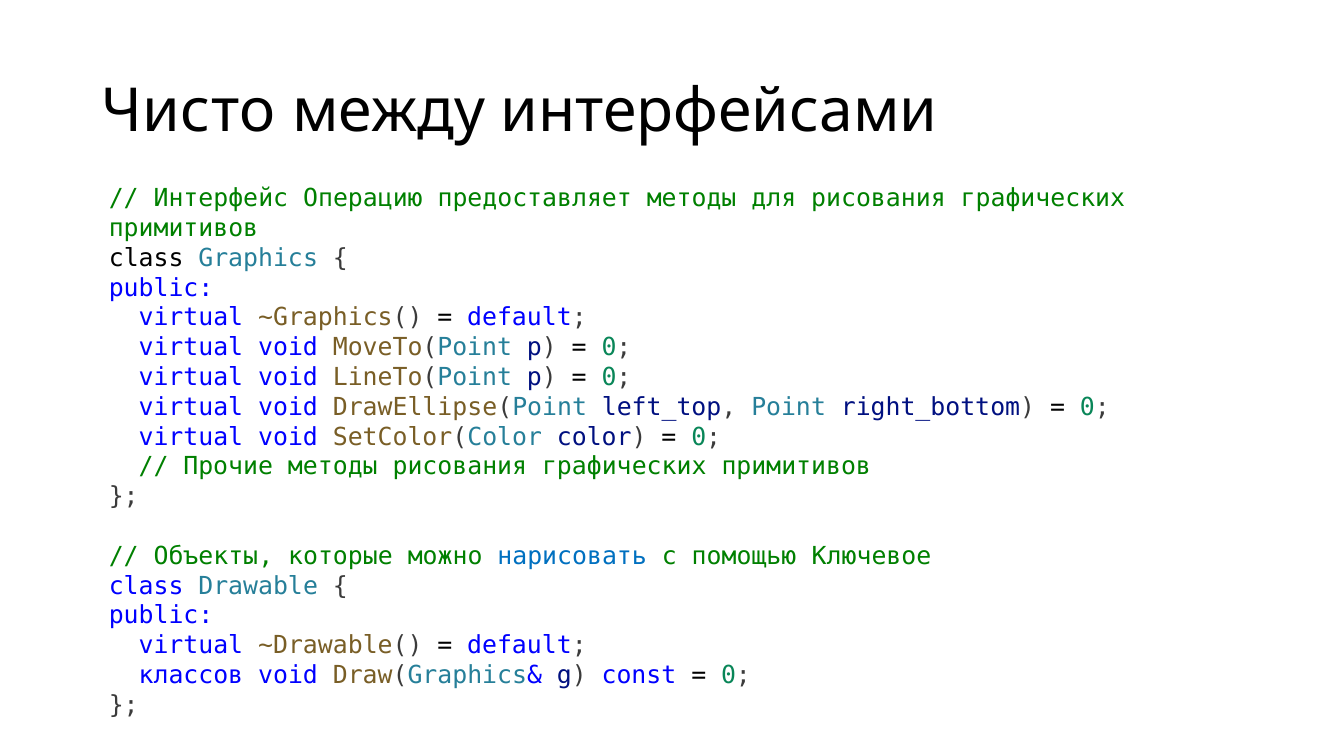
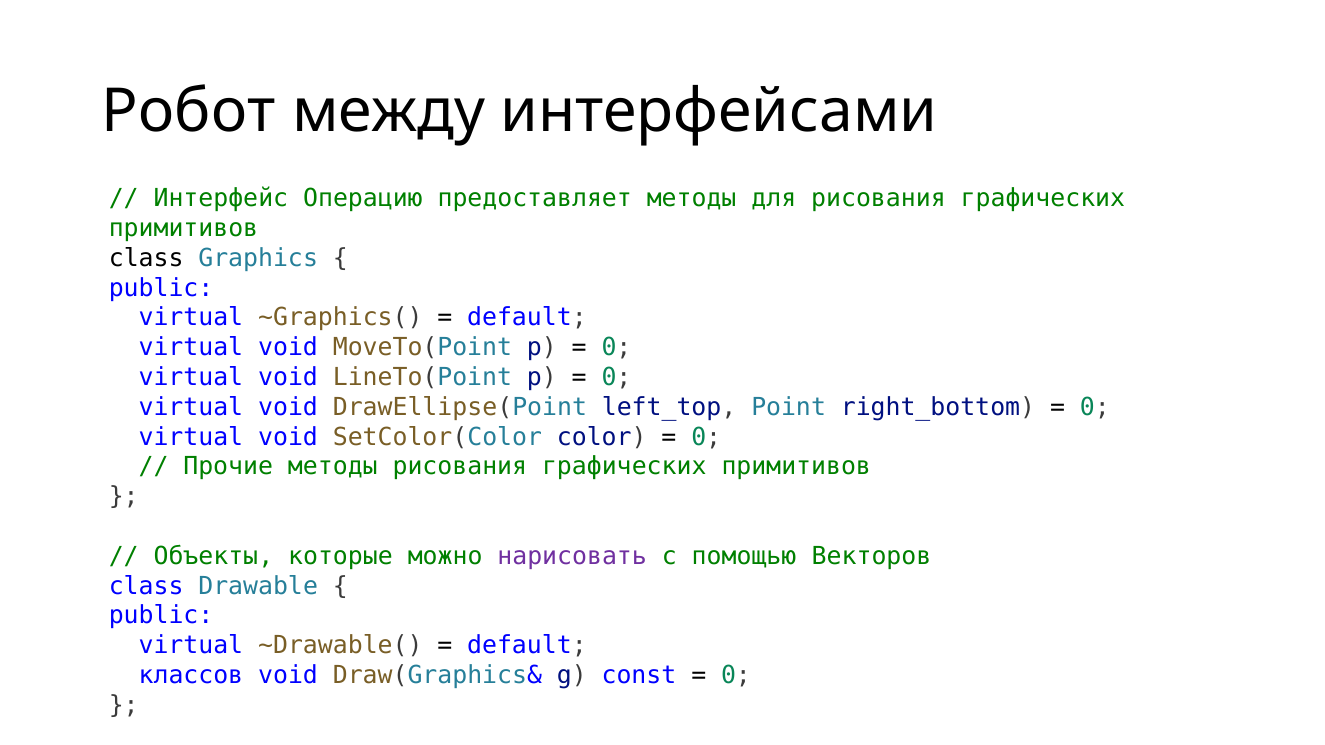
Чисто: Чисто -> Робот
нарисовать colour: blue -> purple
Ключевое: Ключевое -> Векторов
